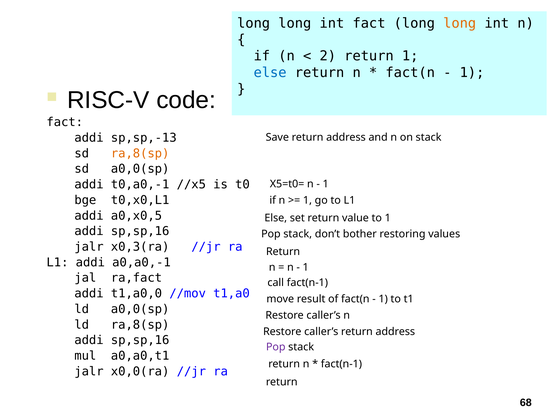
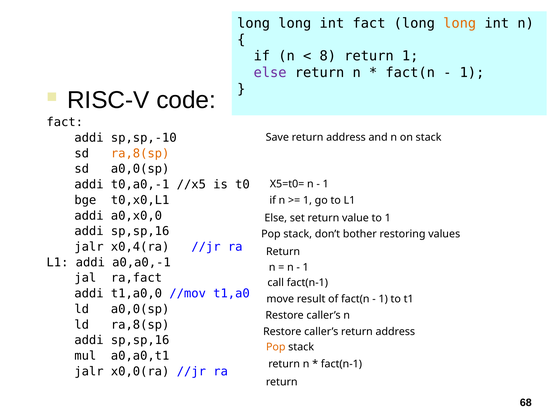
2: 2 -> 8
else at (270, 73) colour: blue -> purple
sp,sp,-13: sp,sp,-13 -> sp,sp,-10
a0,x0,5: a0,x0,5 -> a0,x0,0
x0,3(ra: x0,3(ra -> x0,4(ra
Pop at (276, 347) colour: purple -> orange
